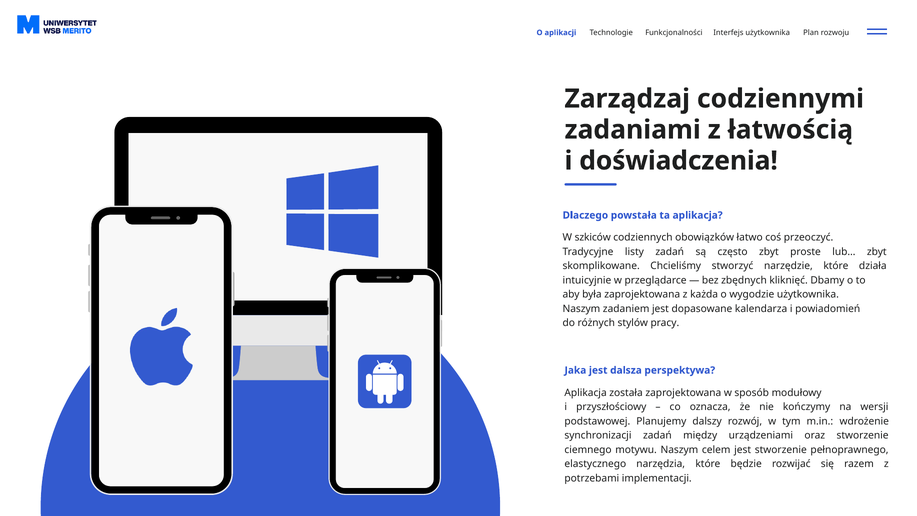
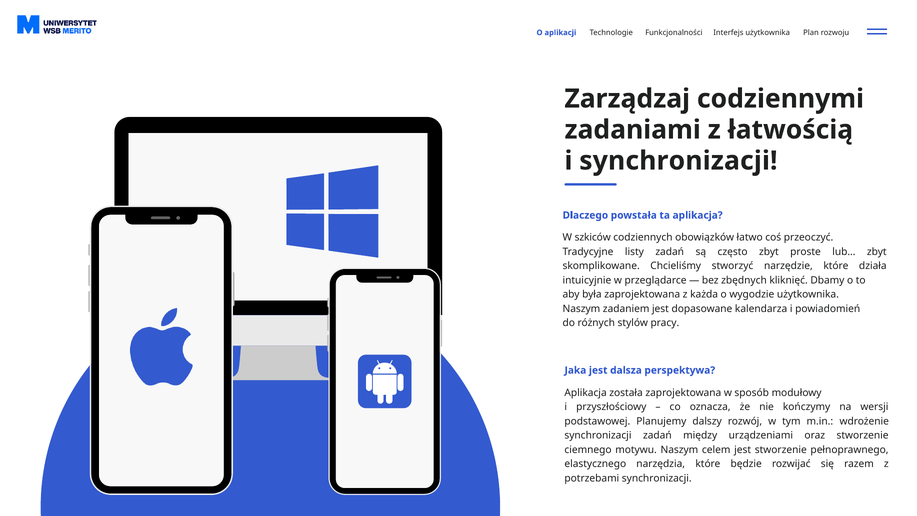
i doświadczenia: doświadczenia -> synchronizacji
potrzebami implementacji: implementacji -> synchronizacji
